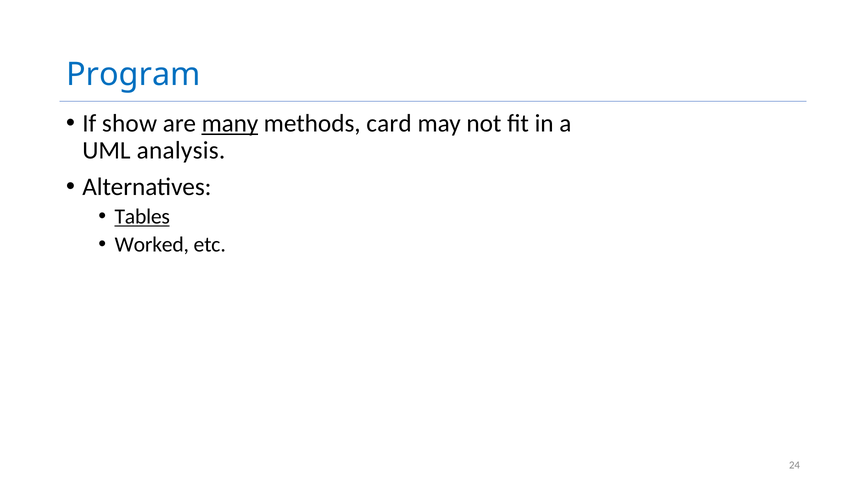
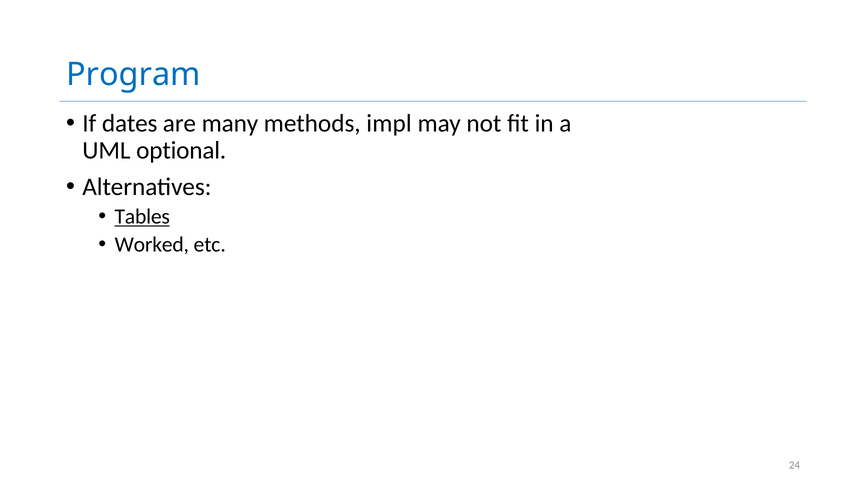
show: show -> dates
many underline: present -> none
card: card -> impl
analysis: analysis -> optional
